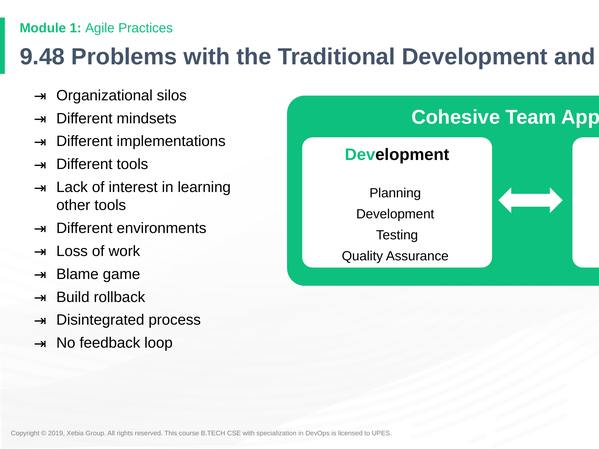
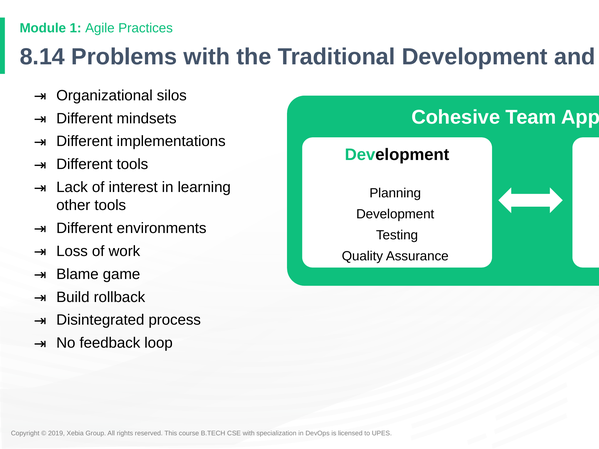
9.48: 9.48 -> 8.14
